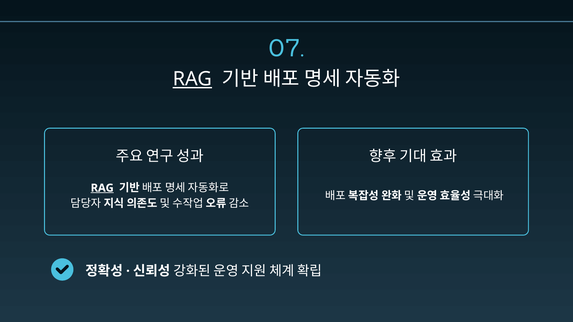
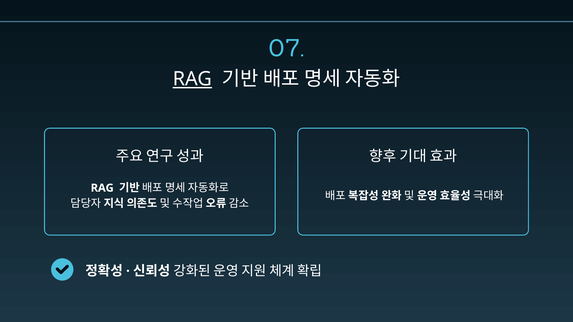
RAG at (102, 188) underline: present -> none
